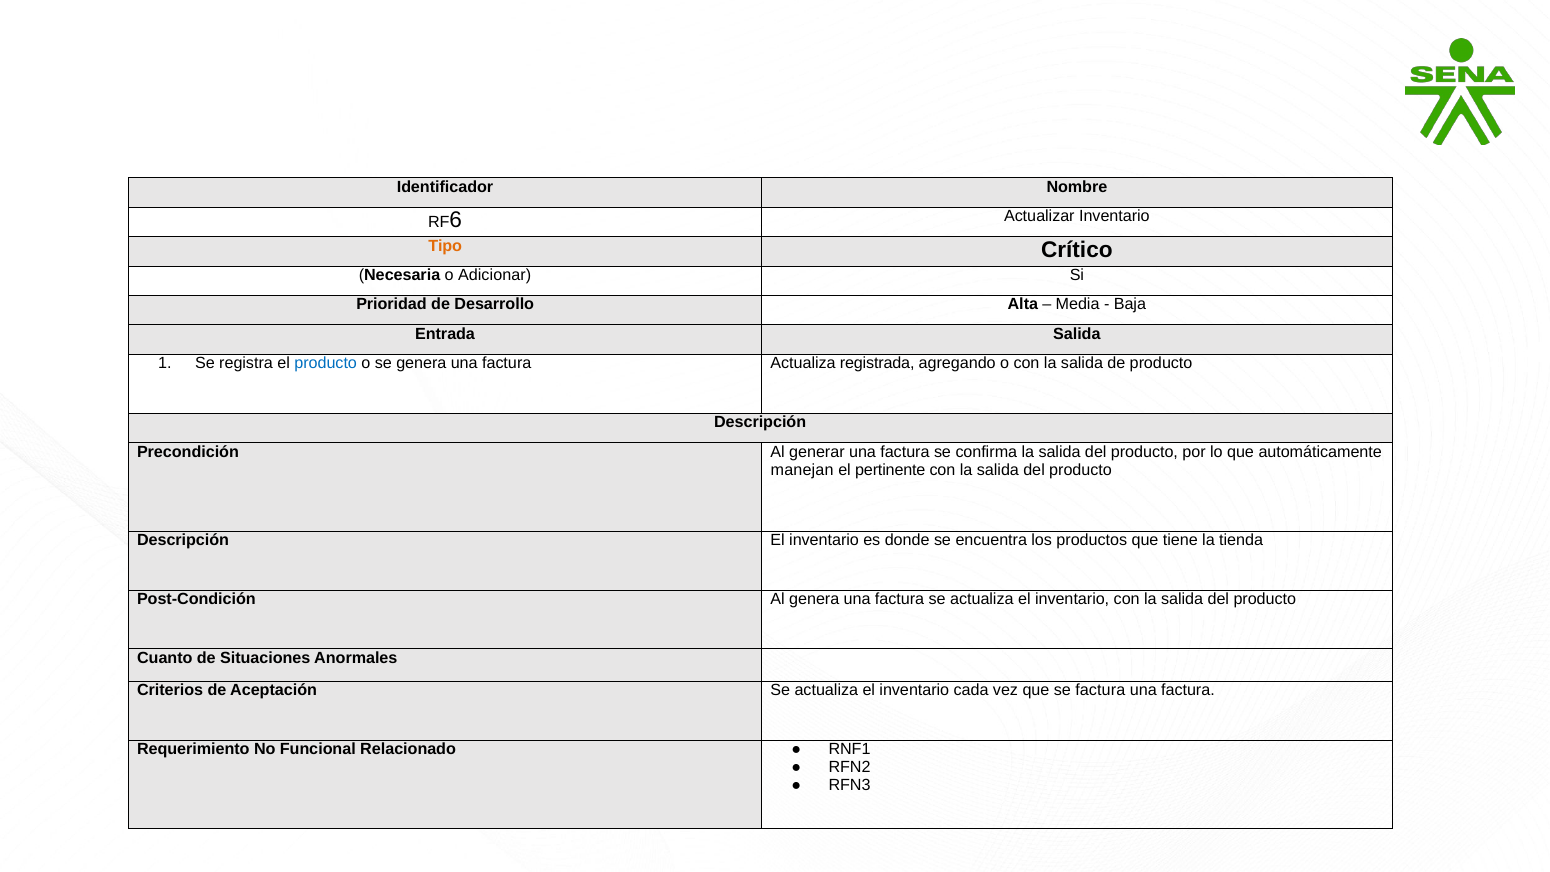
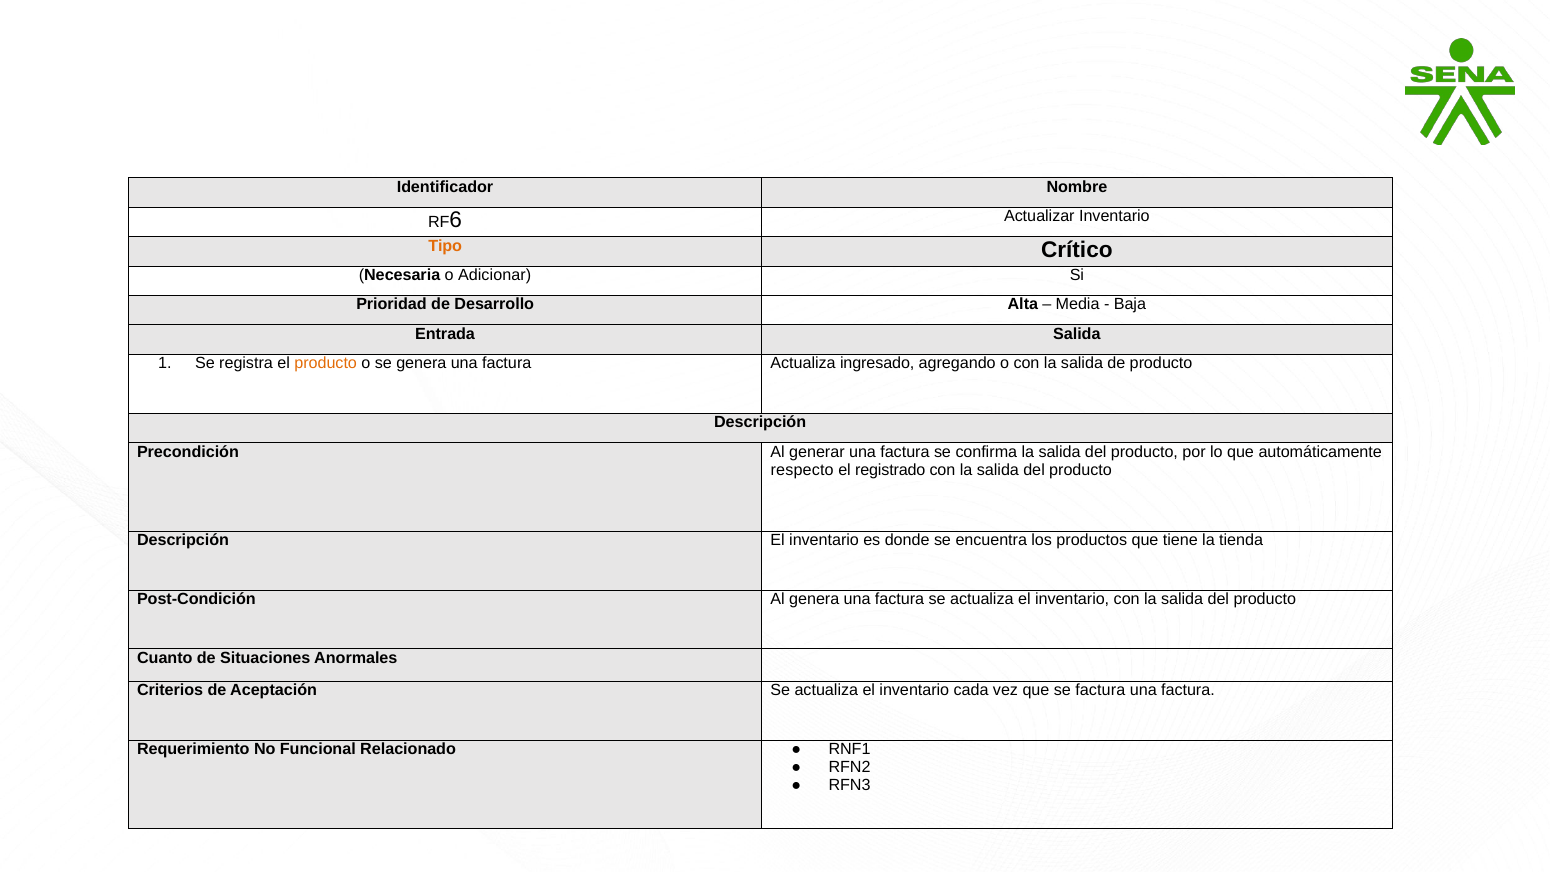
producto at (326, 363) colour: blue -> orange
registrada: registrada -> ingresado
manejan: manejan -> respecto
pertinente: pertinente -> registrado
